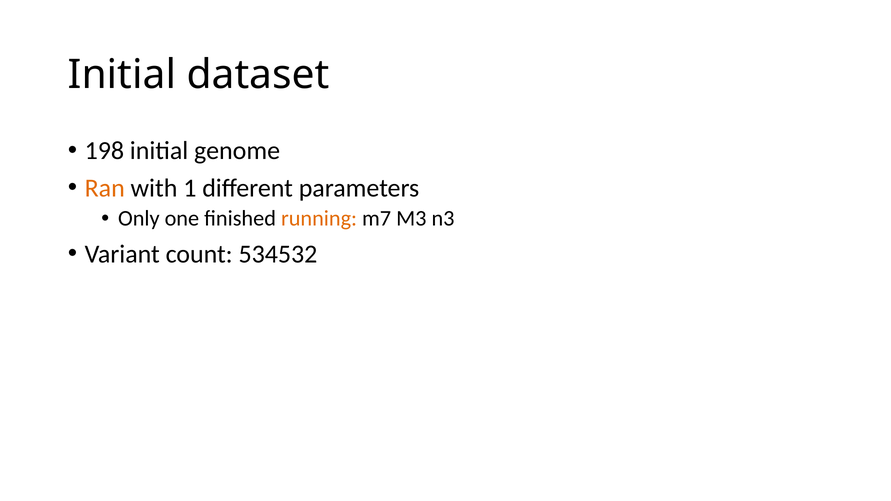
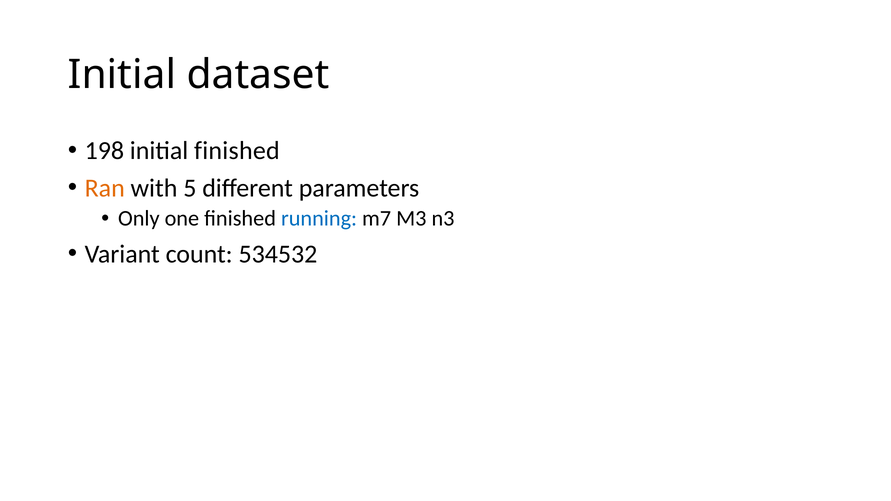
initial genome: genome -> finished
1: 1 -> 5
running colour: orange -> blue
